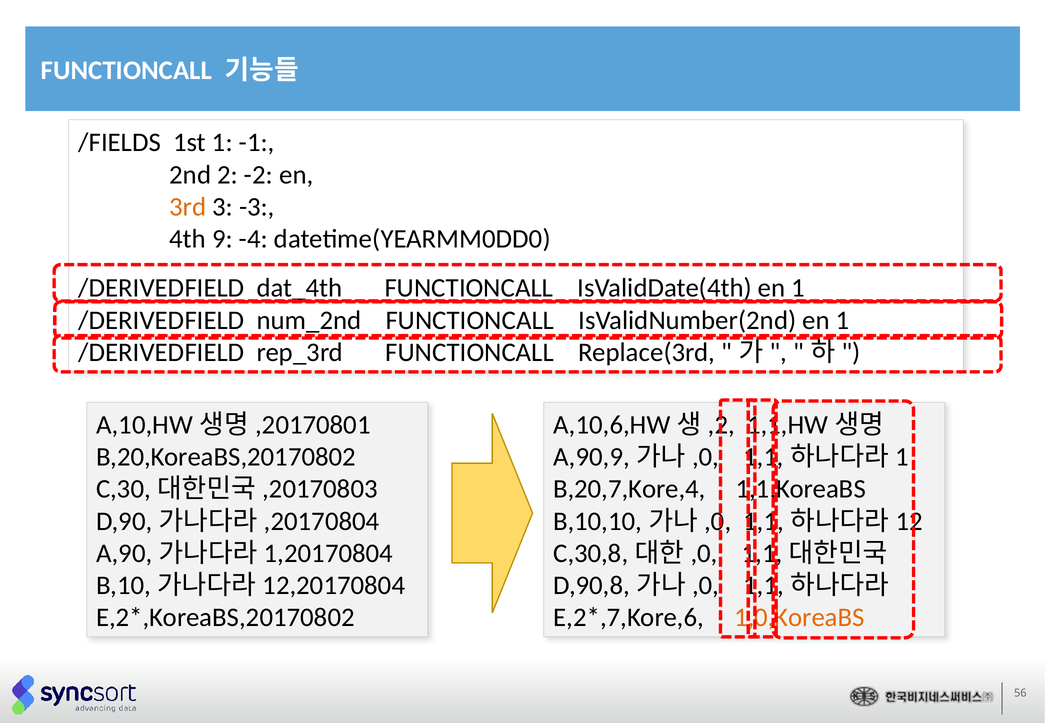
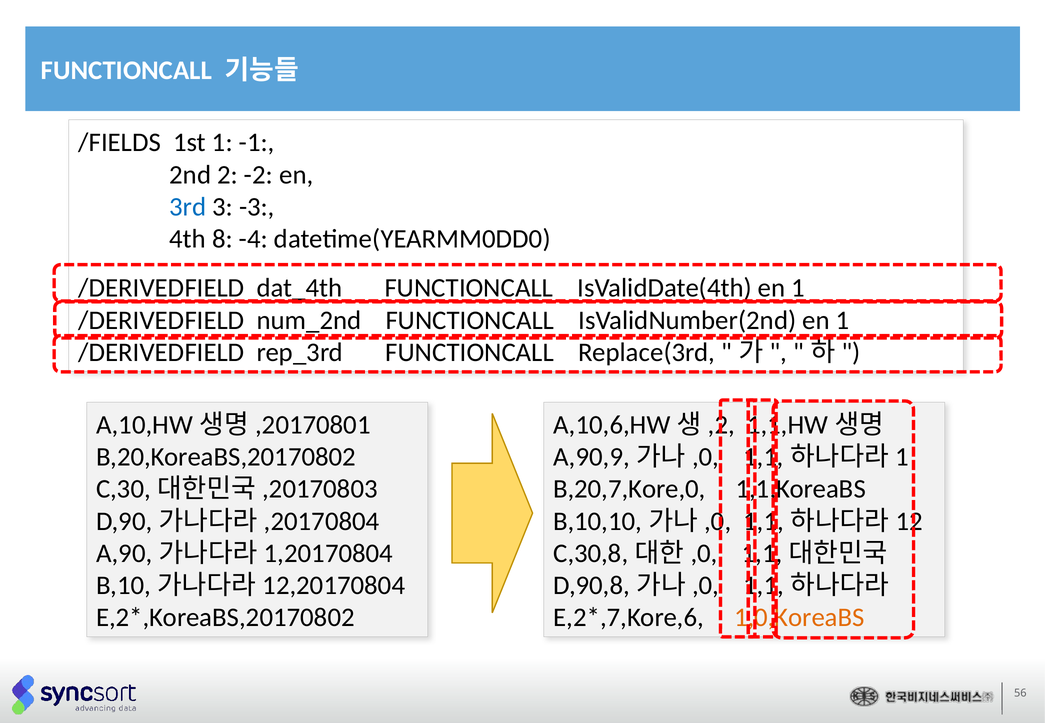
3rd colour: orange -> blue
9: 9 -> 8
B,20,7,Kore,4: B,20,7,Kore,4 -> B,20,7,Kore,0
